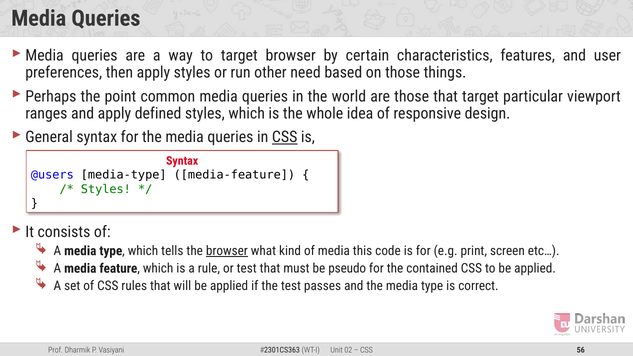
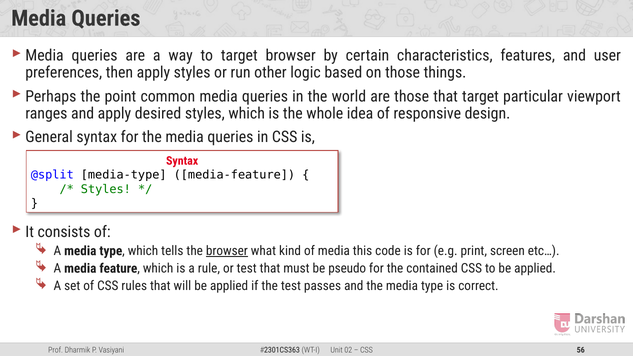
need: need -> logic
defined: defined -> desired
CSS at (285, 137) underline: present -> none
@users: @users -> @split
